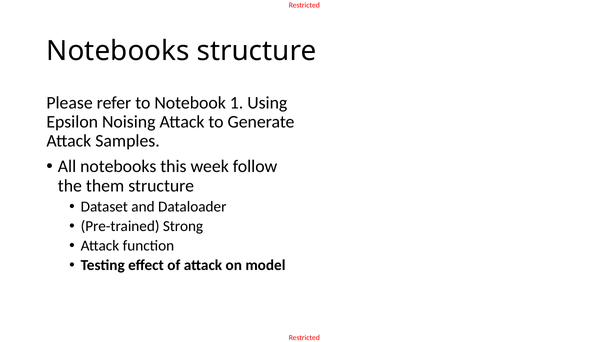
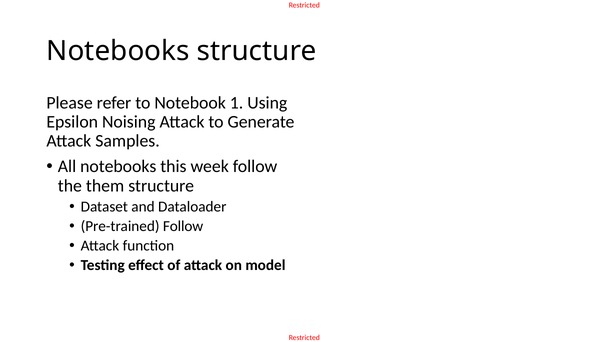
Pre-trained Strong: Strong -> Follow
